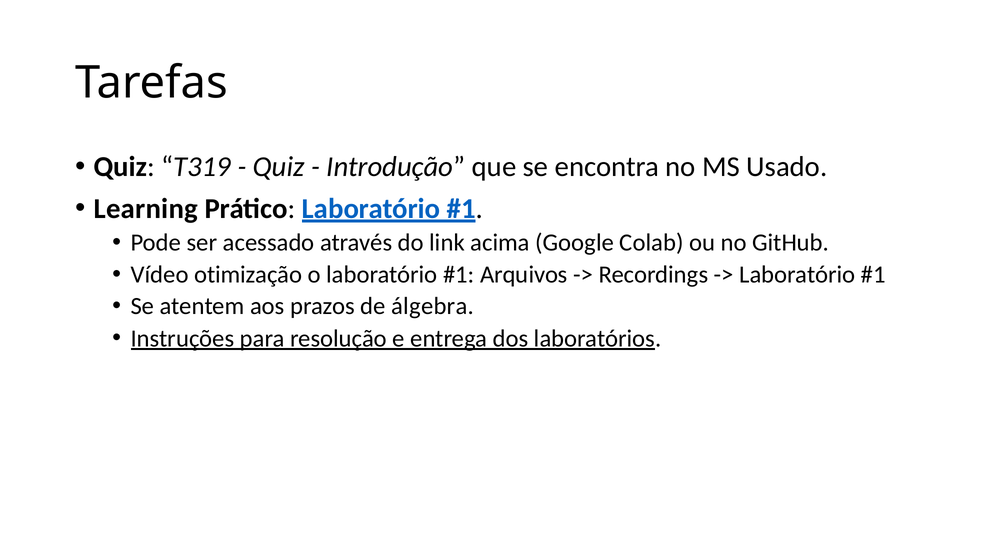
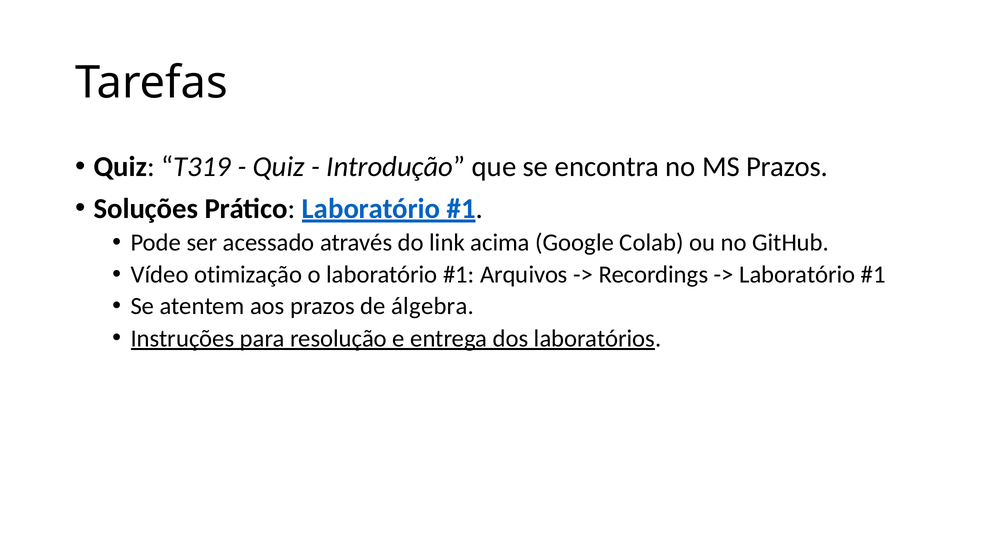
MS Usado: Usado -> Prazos
Learning: Learning -> Soluções
